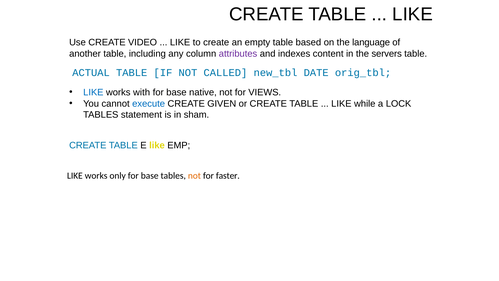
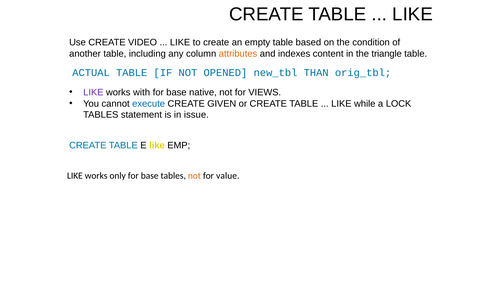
language: language -> condition
attributes colour: purple -> orange
servers: servers -> triangle
CALLED: CALLED -> OPENED
DATE: DATE -> THAN
LIKE at (93, 92) colour: blue -> purple
sham: sham -> issue
faster: faster -> value
